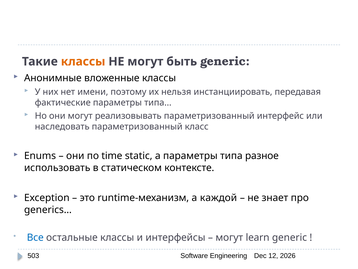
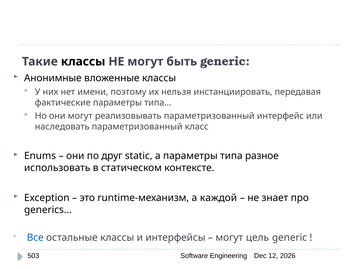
классы at (83, 61) colour: orange -> black
time: time -> друг
learn: learn -> цель
